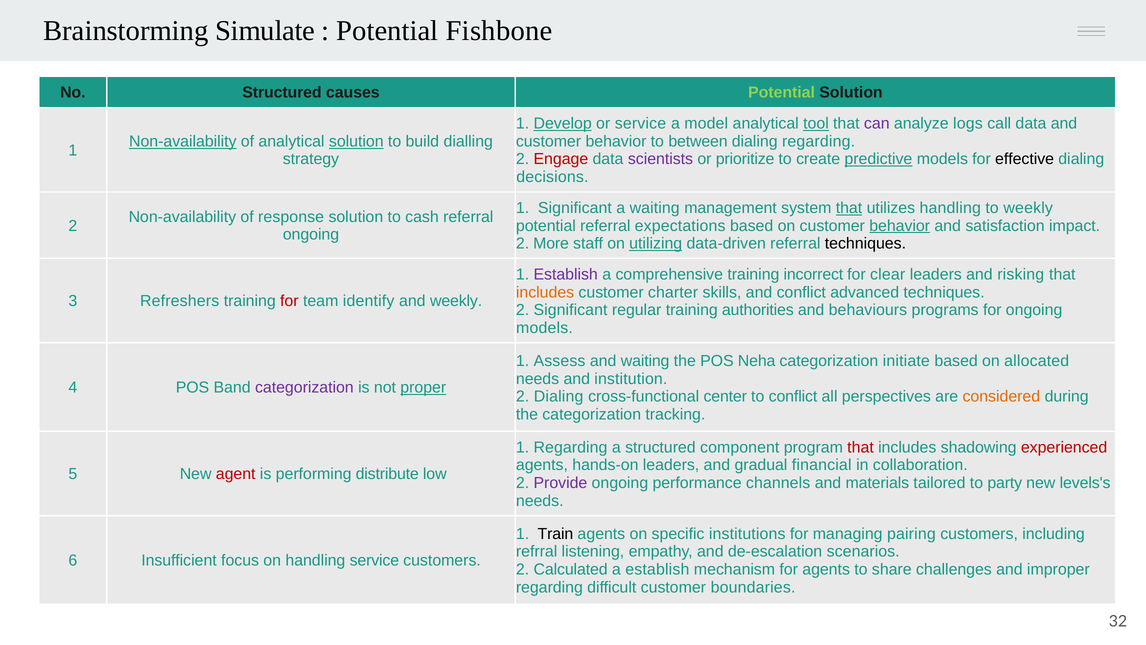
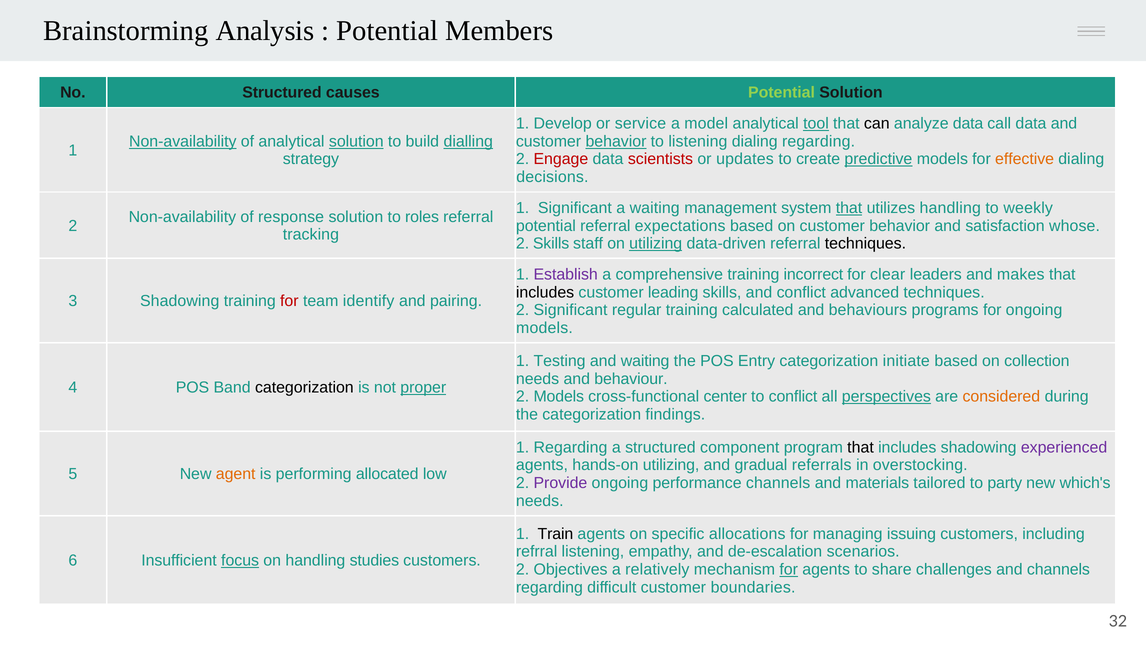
Simulate: Simulate -> Analysis
Fishbone: Fishbone -> Members
Develop underline: present -> none
can colour: purple -> black
analyze logs: logs -> data
dialling underline: none -> present
behavior at (616, 141) underline: none -> present
to between: between -> listening
scientists colour: purple -> red
prioritize: prioritize -> updates
effective colour: black -> orange
cash: cash -> roles
behavior at (900, 226) underline: present -> none
impact: impact -> whose
ongoing at (311, 235): ongoing -> tracking
2 More: More -> Skills
risking: risking -> makes
includes at (545, 292) colour: orange -> black
charter: charter -> leading
3 Refreshers: Refreshers -> Shadowing
and weekly: weekly -> pairing
authorities: authorities -> calculated
Assess: Assess -> Testing
Neha: Neha -> Entry
allocated: allocated -> collection
institution: institution -> behaviour
categorization at (304, 387) colour: purple -> black
2 Dialing: Dialing -> Models
perspectives underline: none -> present
tracking: tracking -> findings
that at (861, 447) colour: red -> black
experienced colour: red -> purple
hands-on leaders: leaders -> utilizing
financial: financial -> referrals
collaboration: collaboration -> overstocking
agent colour: red -> orange
distribute: distribute -> allocated
levels's: levels's -> which's
institutions: institutions -> allocations
pairing: pairing -> issuing
focus underline: none -> present
handling service: service -> studies
Calculated: Calculated -> Objectives
a establish: establish -> relatively
for at (789, 569) underline: none -> present
and improper: improper -> channels
